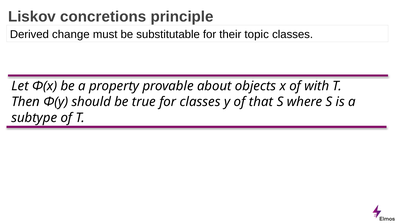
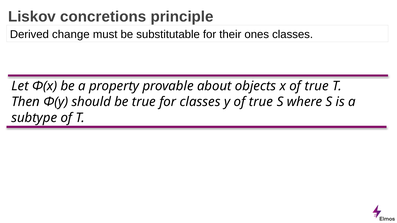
topic: topic -> ones
x of with: with -> true
y of that: that -> true
